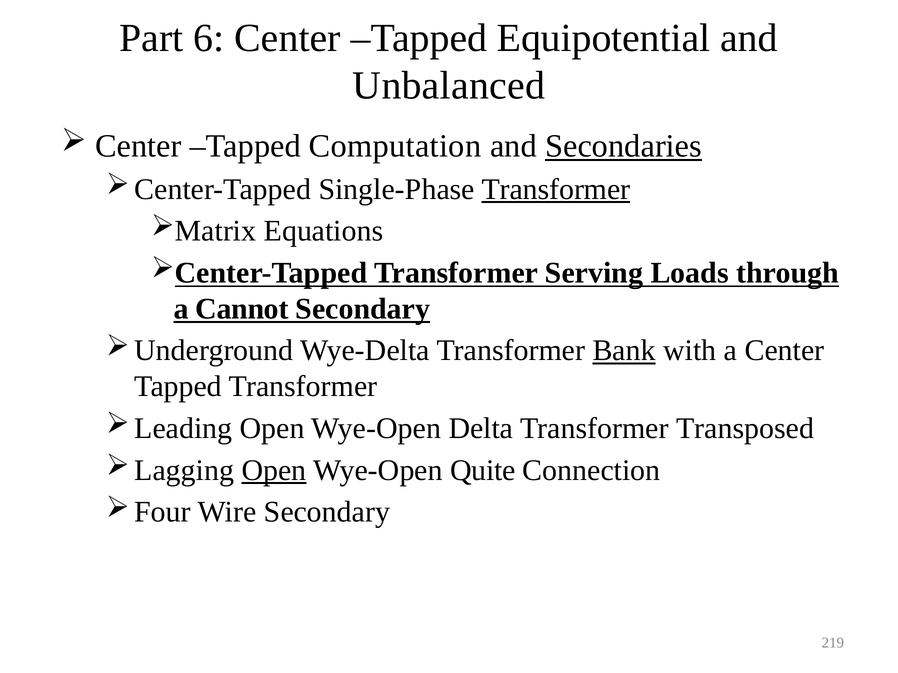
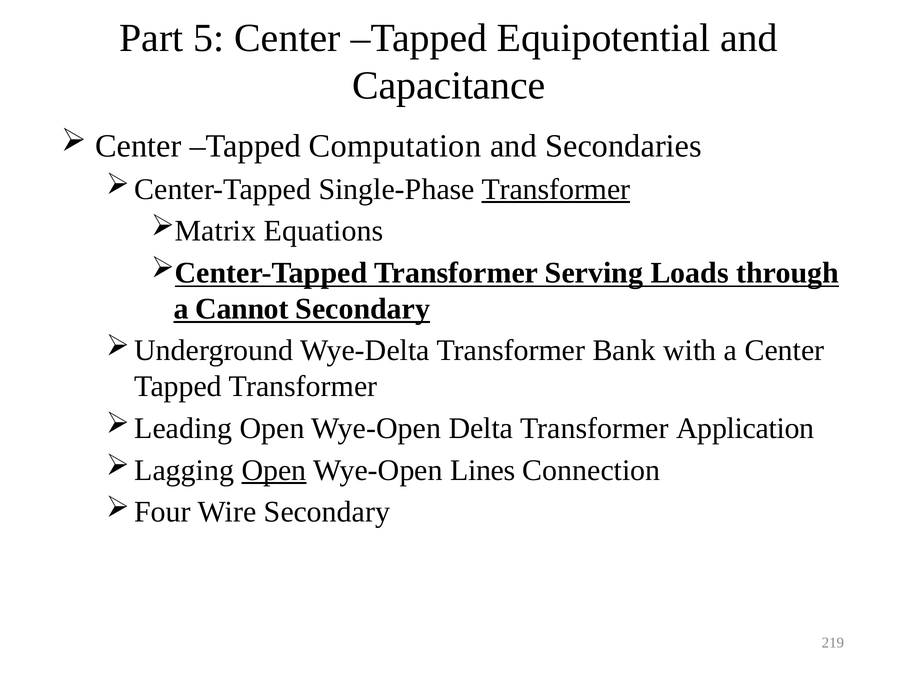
6: 6 -> 5
Unbalanced: Unbalanced -> Capacitance
Secondaries underline: present -> none
Bank underline: present -> none
Transposed: Transposed -> Application
Quite: Quite -> Lines
